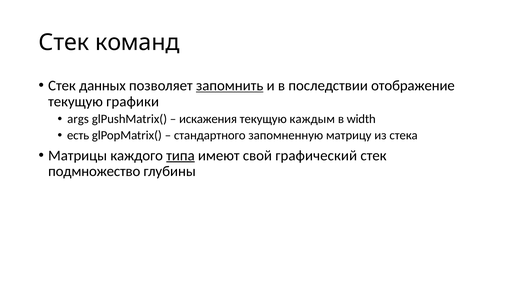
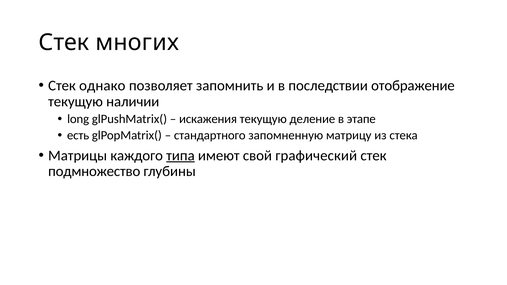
команд: команд -> многих
данных: данных -> однако
запомнить underline: present -> none
графики: графики -> наличии
args: args -> long
каждым: каждым -> деление
width: width -> этапе
